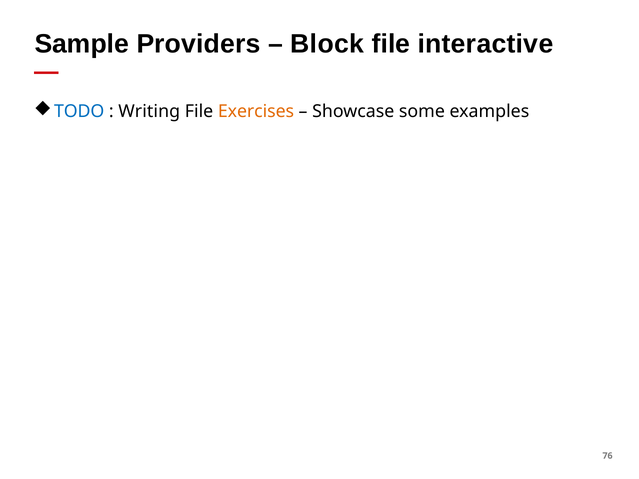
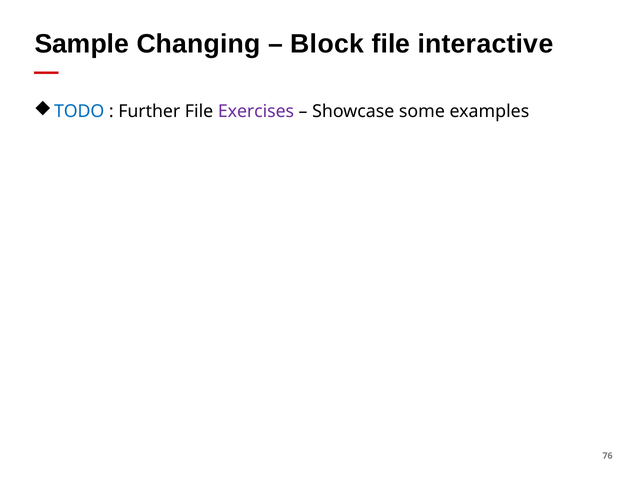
Providers: Providers -> Changing
Writing: Writing -> Further
Exercises colour: orange -> purple
